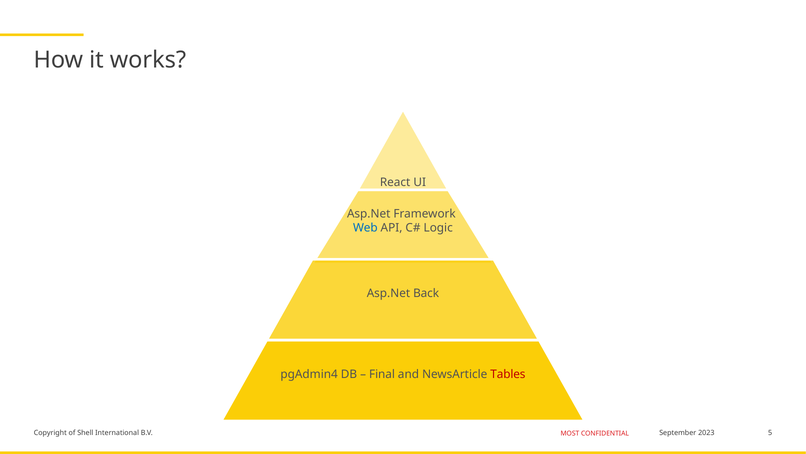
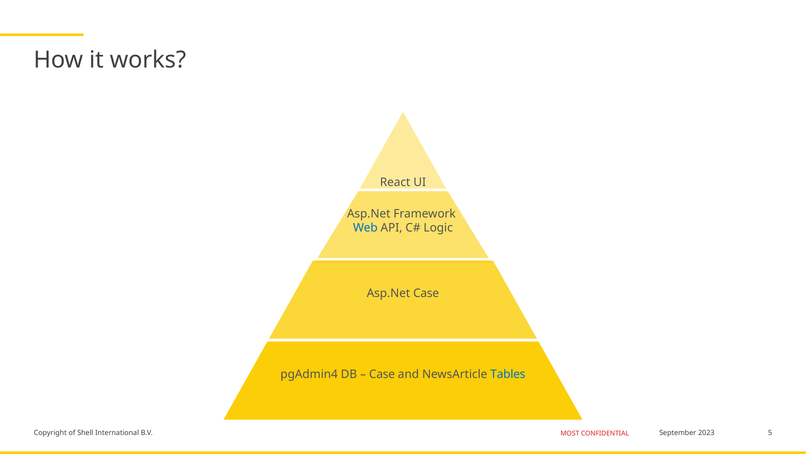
Asp.Net Back: Back -> Case
Final at (382, 374): Final -> Case
Tables colour: red -> blue
